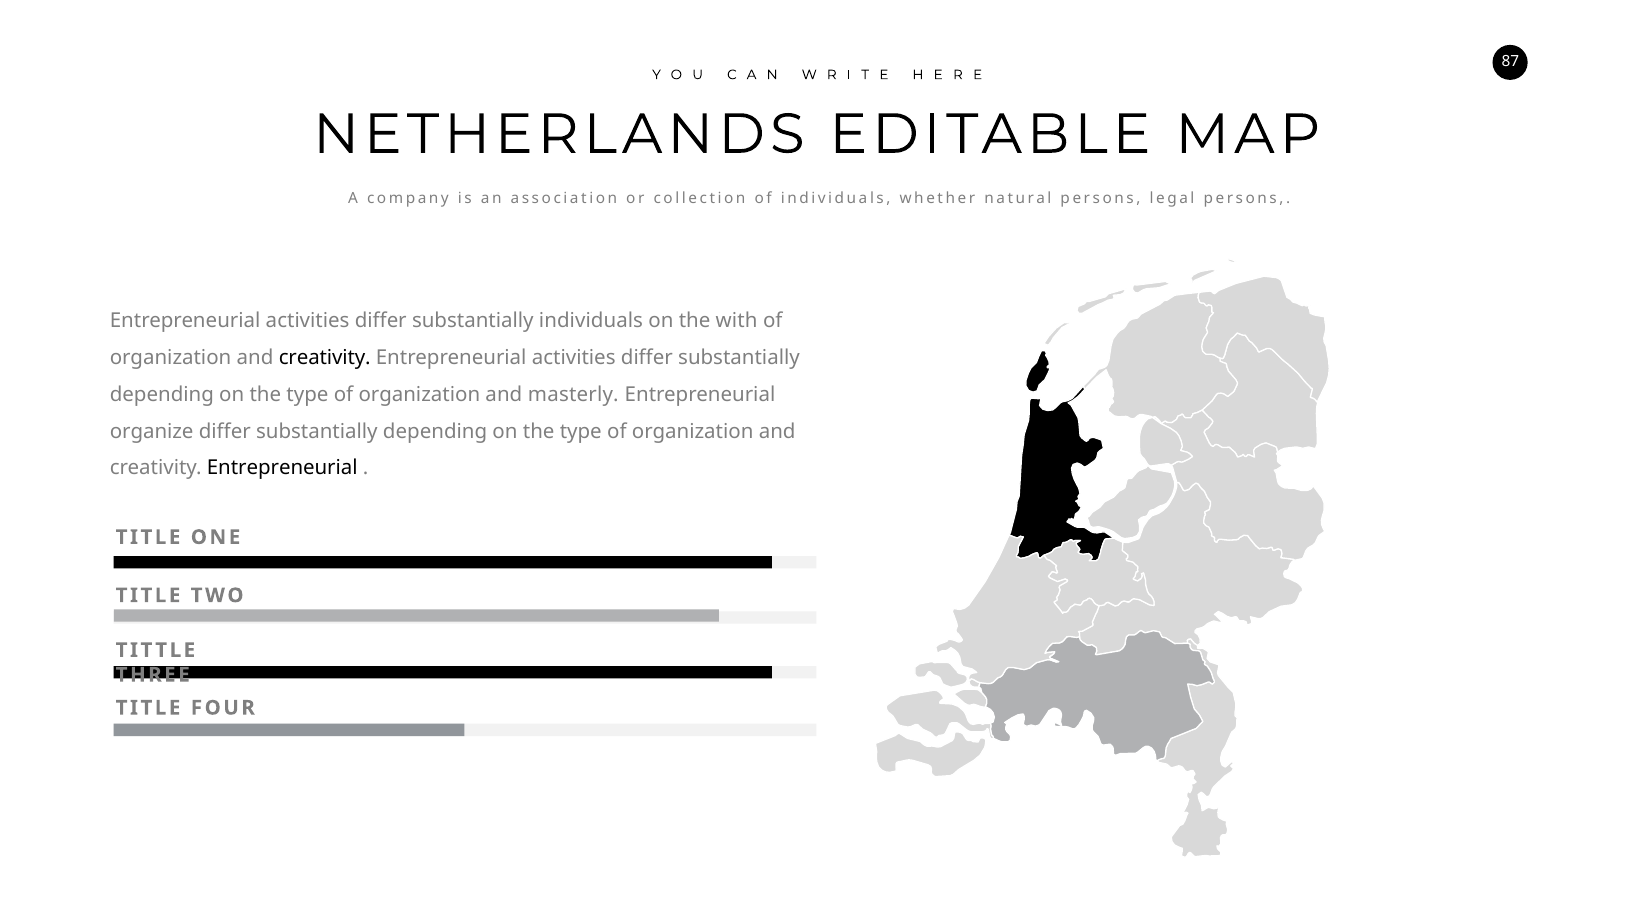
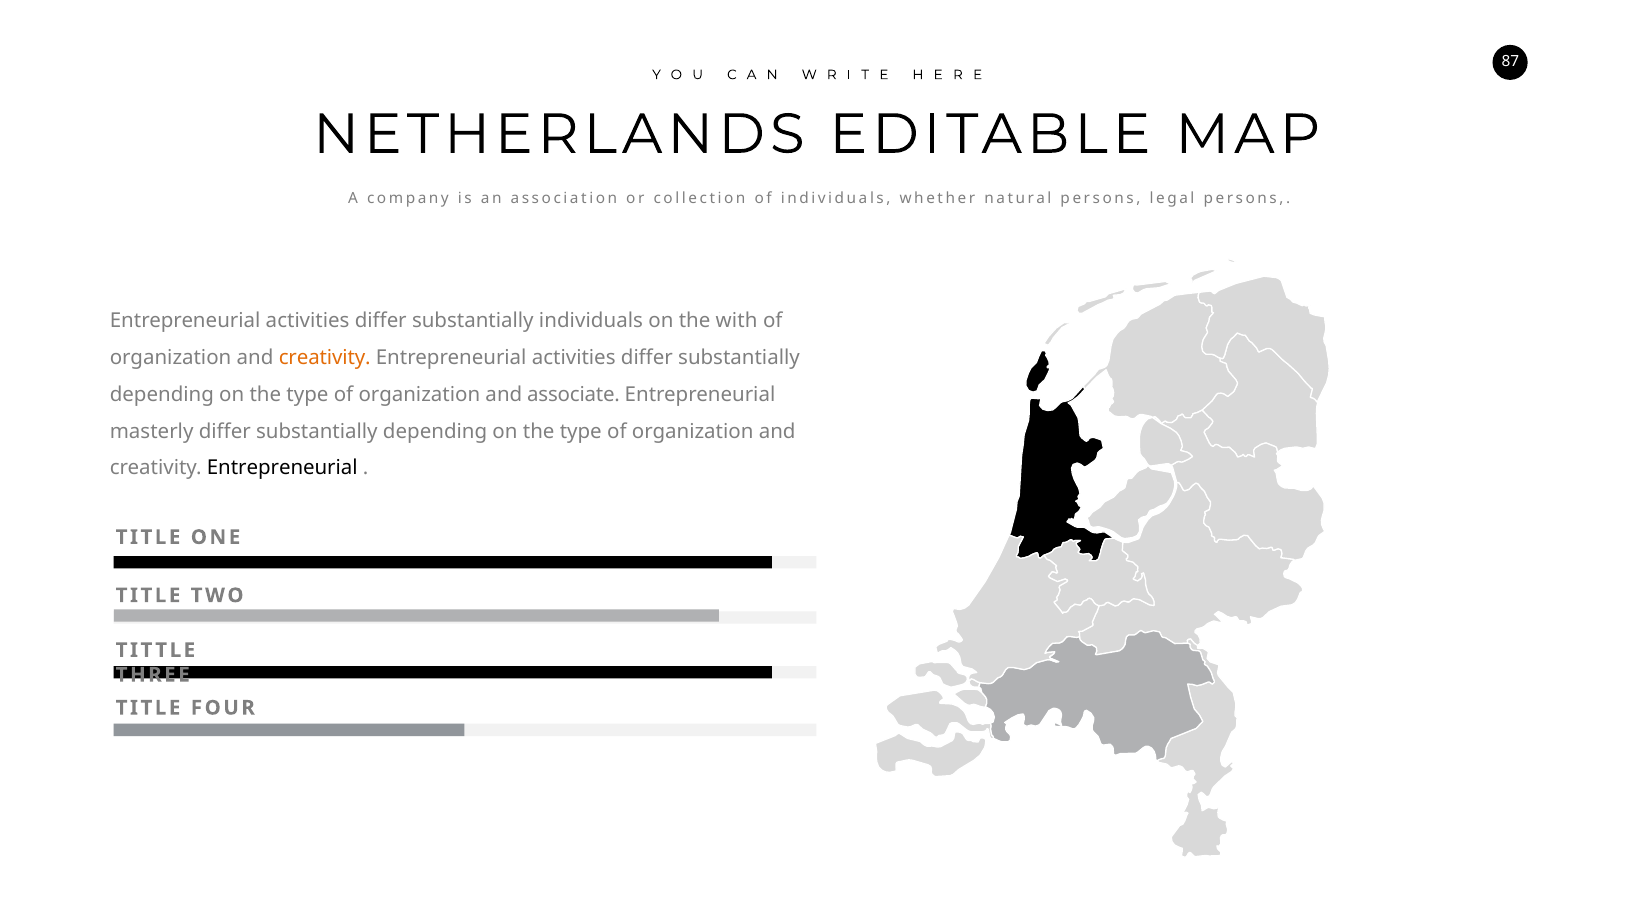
creativity at (325, 358) colour: black -> orange
masterly: masterly -> associate
organize: organize -> masterly
